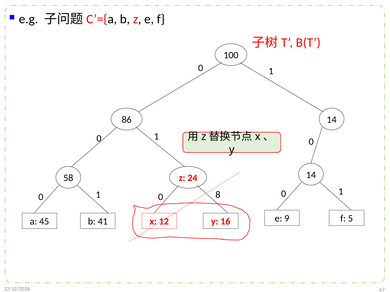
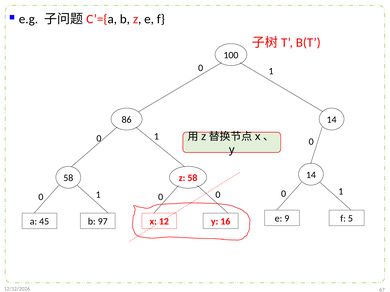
z 24: 24 -> 58
0 8: 8 -> 0
41: 41 -> 97
